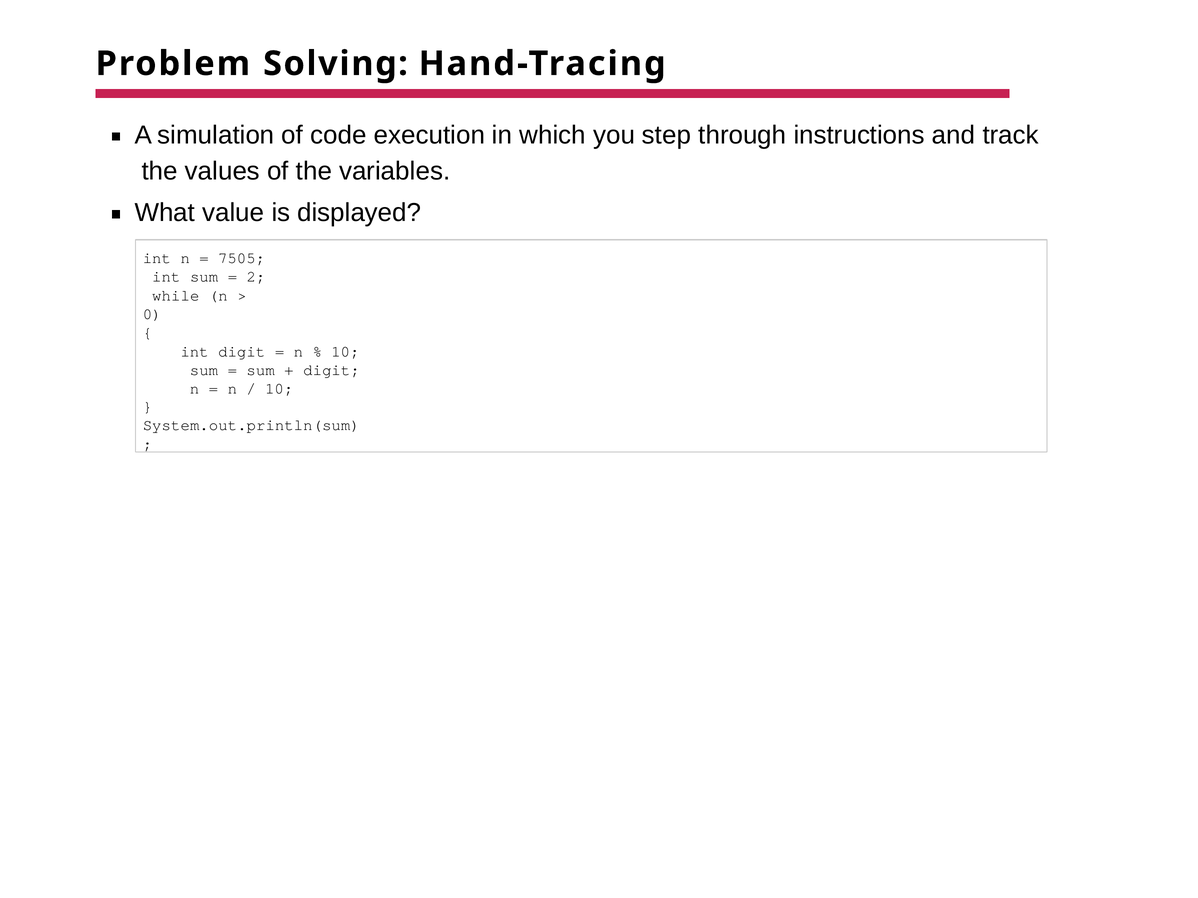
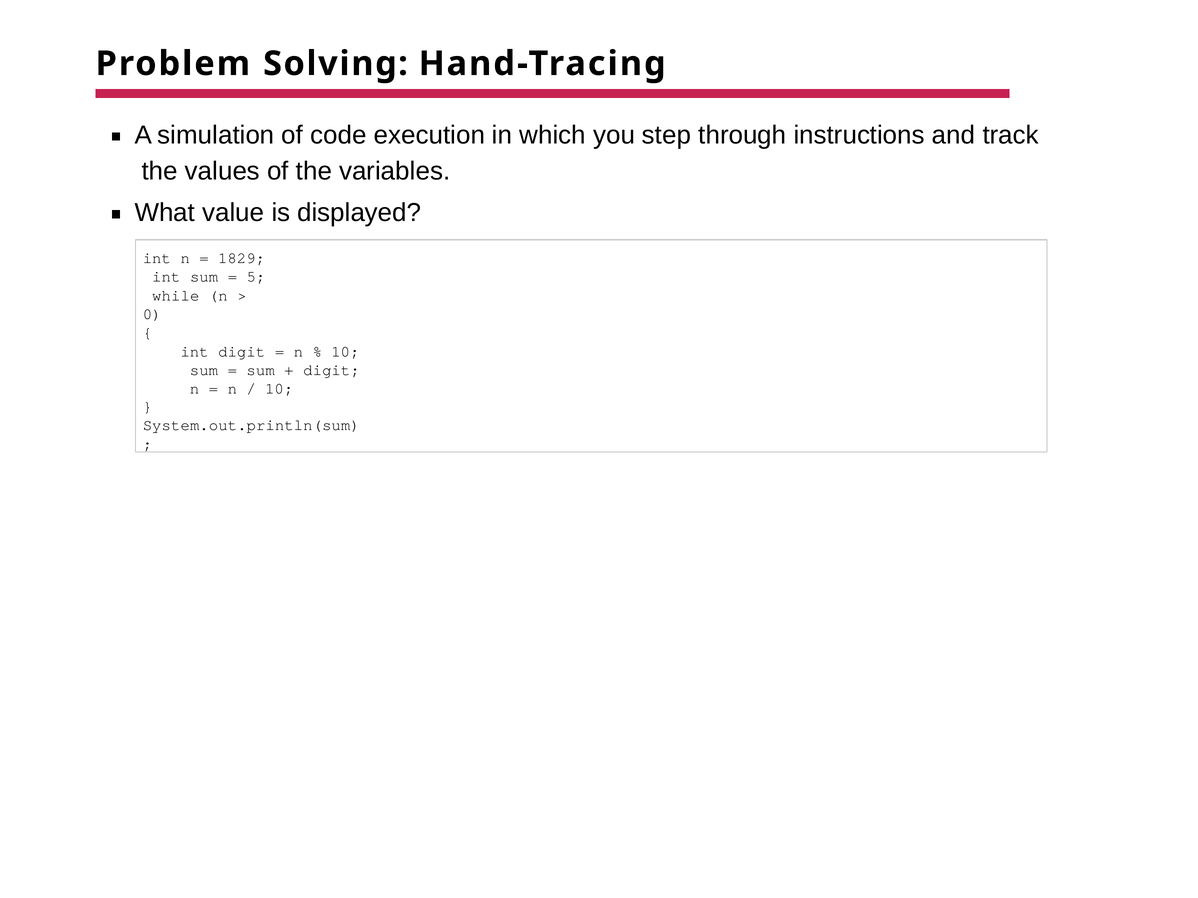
7505: 7505 -> 1829
2: 2 -> 5
